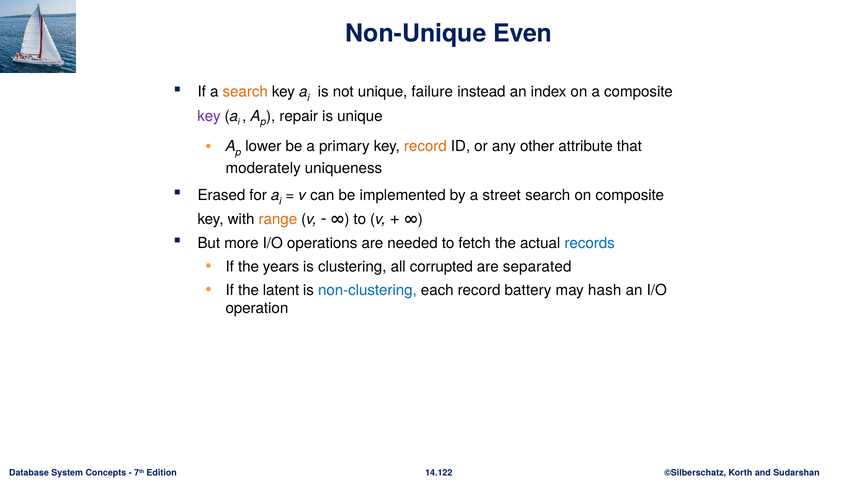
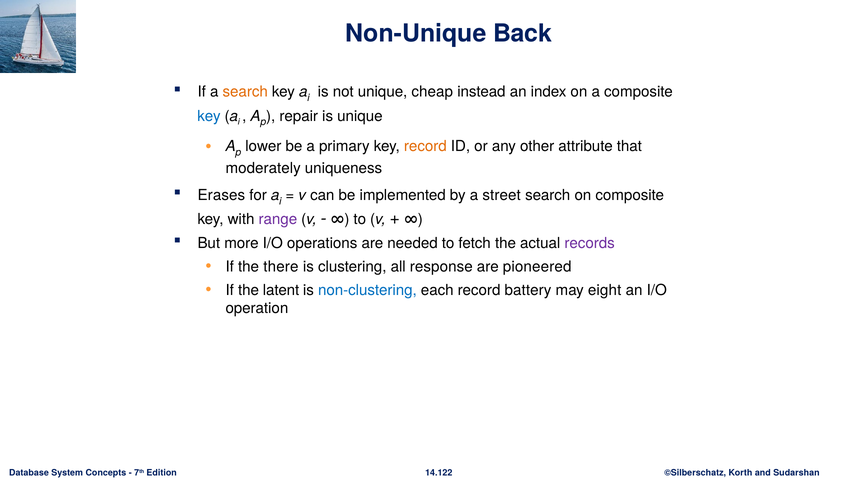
Even: Even -> Back
failure: failure -> cheap
key at (209, 116) colour: purple -> blue
Erased: Erased -> Erases
range colour: orange -> purple
records colour: blue -> purple
years: years -> there
corrupted: corrupted -> response
separated: separated -> pioneered
hash: hash -> eight
